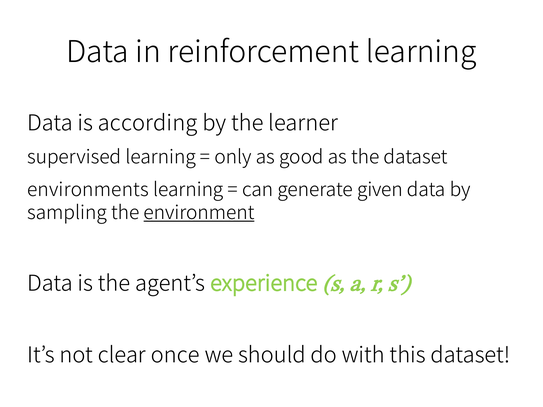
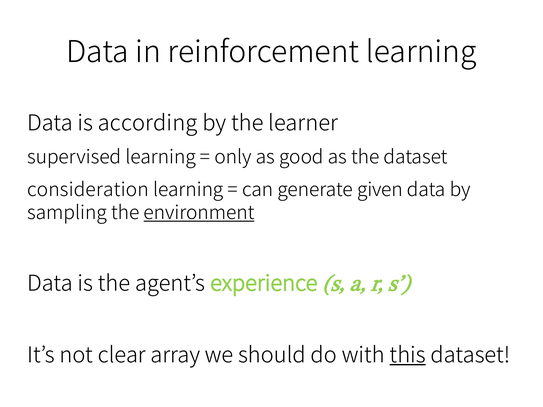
environments: environments -> consideration
once: once -> array
this underline: none -> present
